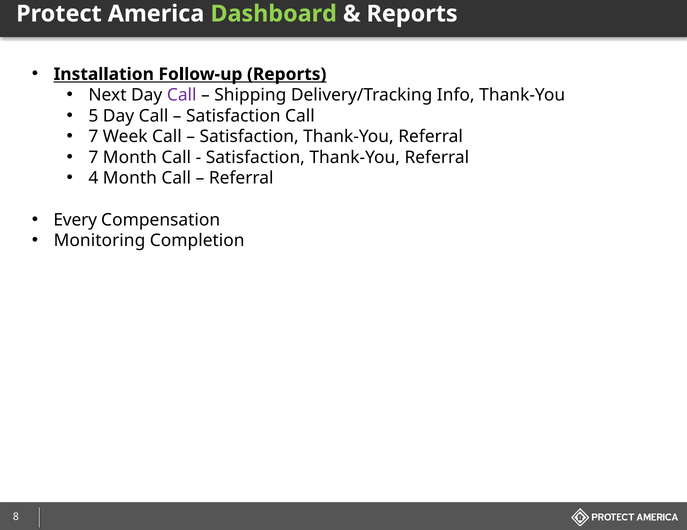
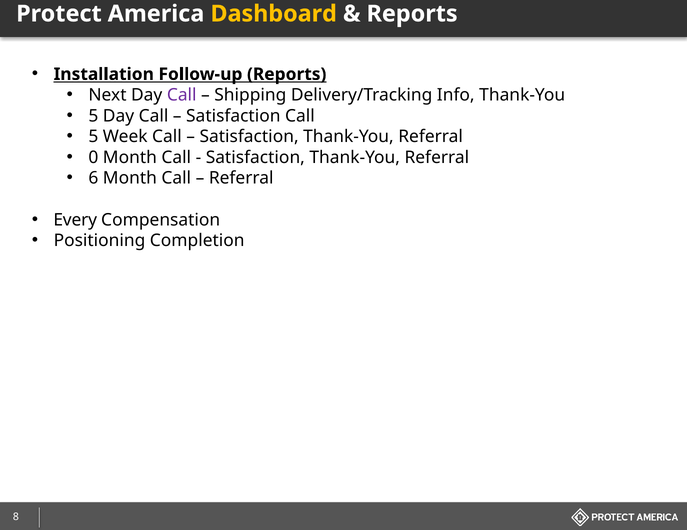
Dashboard colour: light green -> yellow
7 at (93, 137): 7 -> 5
7 at (93, 158): 7 -> 0
4: 4 -> 6
Monitoring: Monitoring -> Positioning
